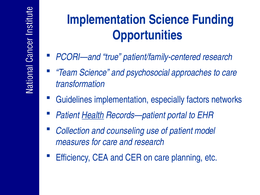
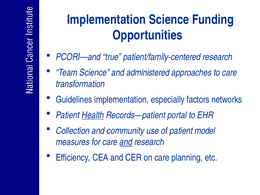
psychosocial: psychosocial -> administered
counseling: counseling -> community
and at (126, 142) underline: none -> present
